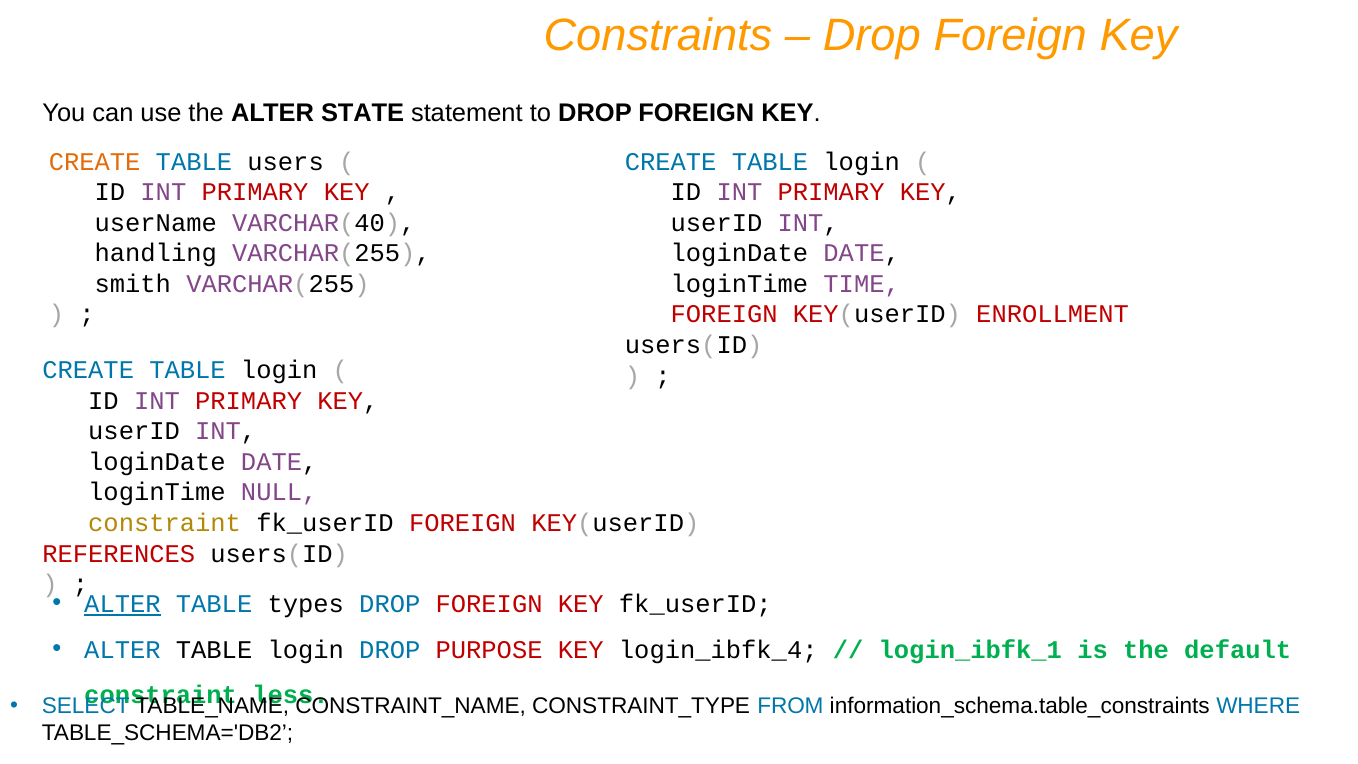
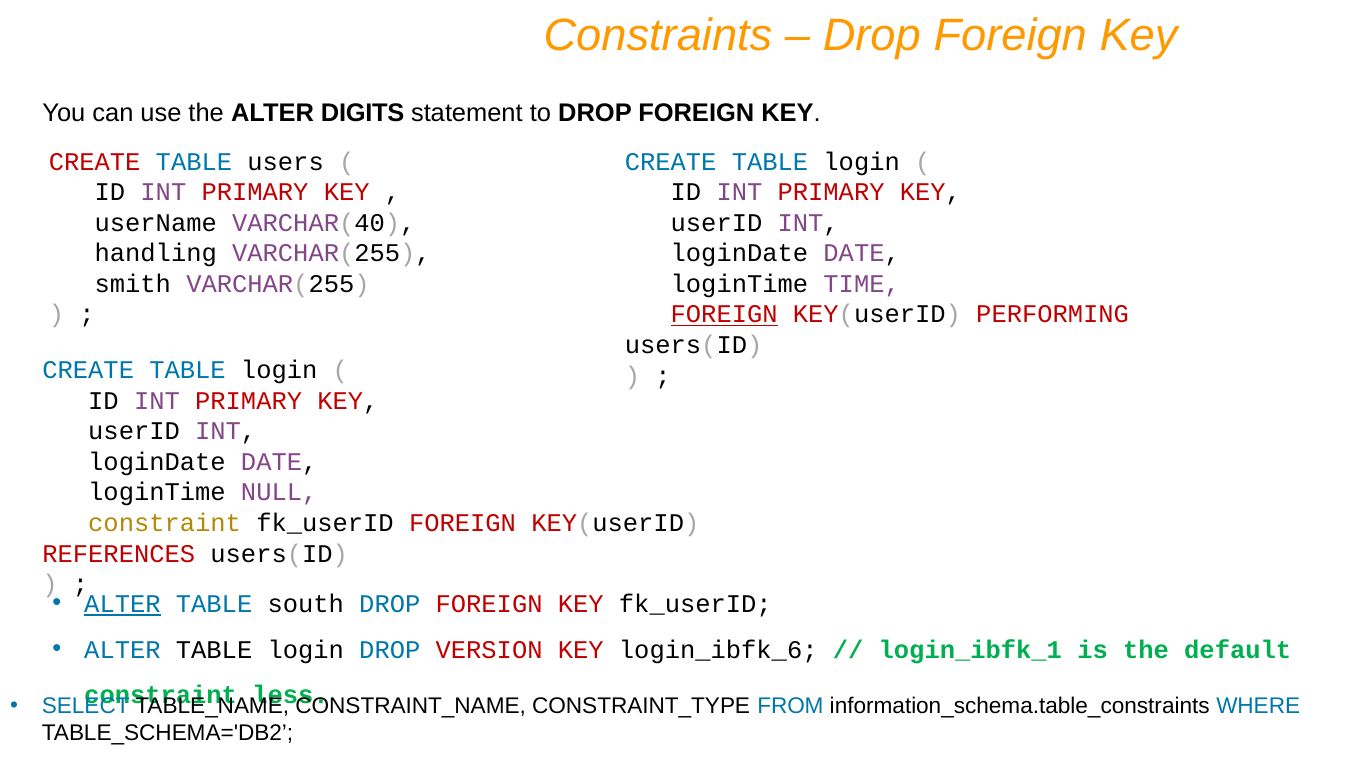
STATE: STATE -> DIGITS
CREATE at (95, 162) colour: orange -> red
FOREIGN at (724, 314) underline: none -> present
ENROLLMENT: ENROLLMENT -> PERFORMING
types: types -> south
PURPOSE: PURPOSE -> VERSION
login_ibfk_4: login_ibfk_4 -> login_ibfk_6
